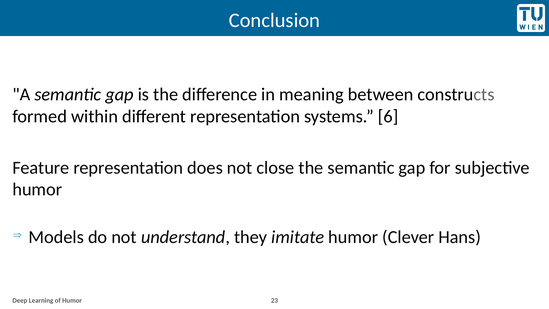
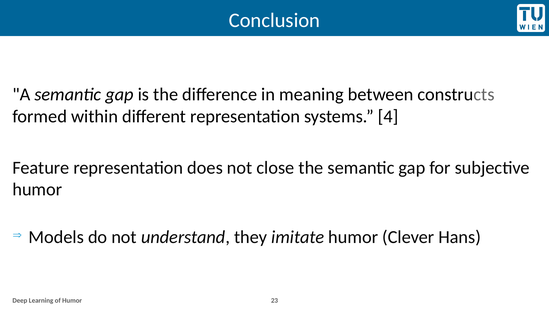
6: 6 -> 4
